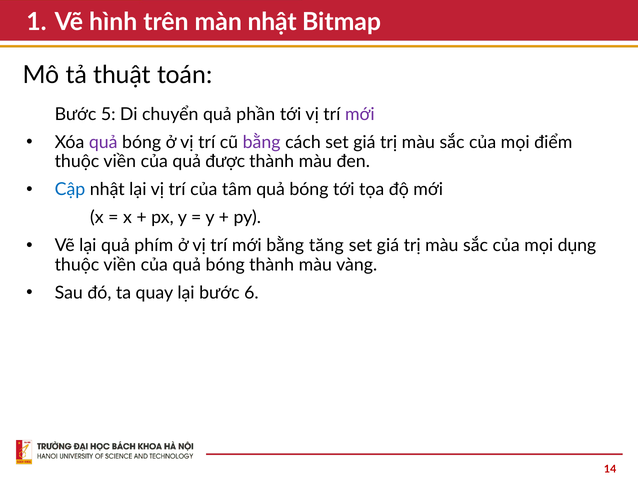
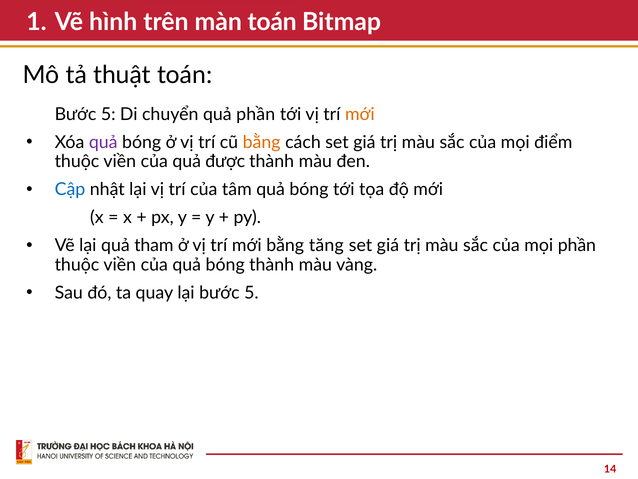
màn nhật: nhật -> toán
mới at (360, 114) colour: purple -> orange
bằng at (262, 142) colour: purple -> orange
phím: phím -> tham
mọi dụng: dụng -> phần
lại bước 6: 6 -> 5
